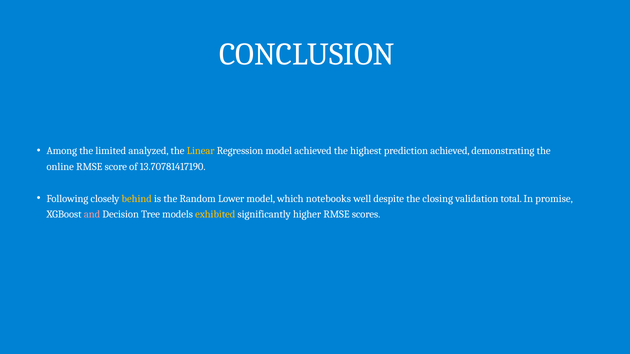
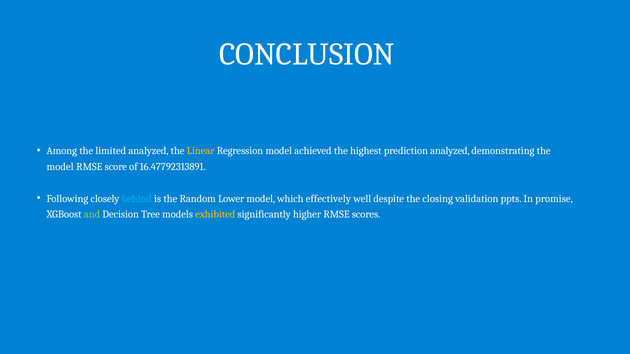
prediction achieved: achieved -> analyzed
online at (60, 167): online -> model
13.70781417190: 13.70781417190 -> 16.47792313891
behind colour: yellow -> light blue
notebooks: notebooks -> effectively
total: total -> ppts
and colour: pink -> light green
